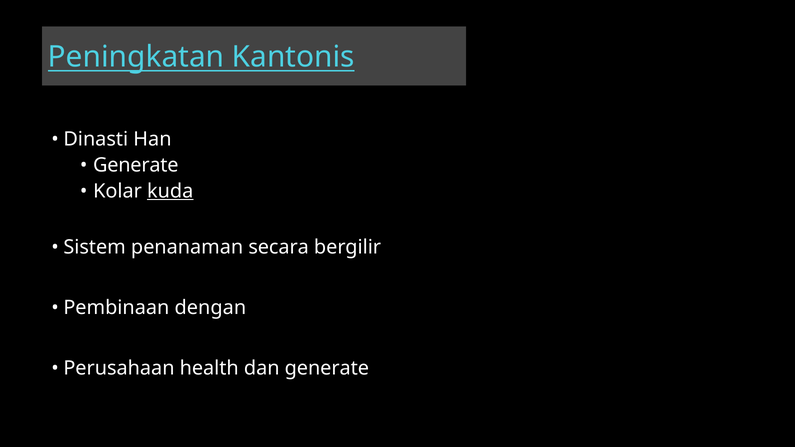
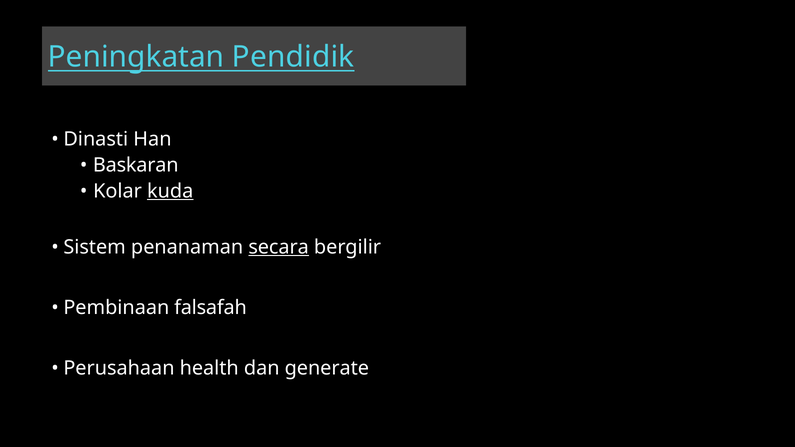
Kantonis: Kantonis -> Pendidik
Generate at (136, 165): Generate -> Baskaran
secara underline: none -> present
dengan: dengan -> falsafah
